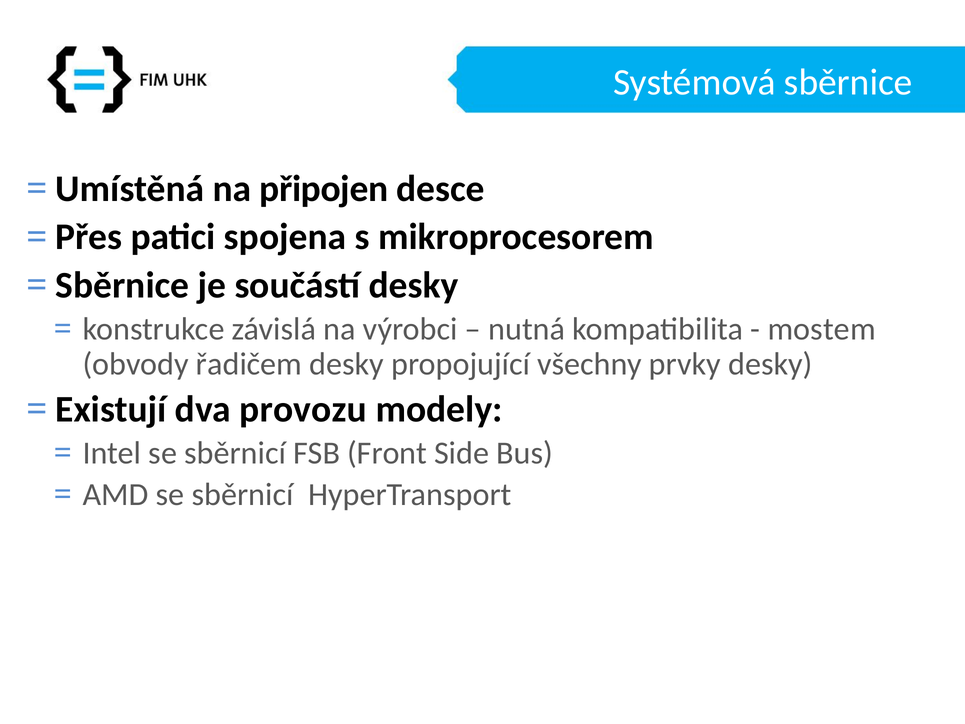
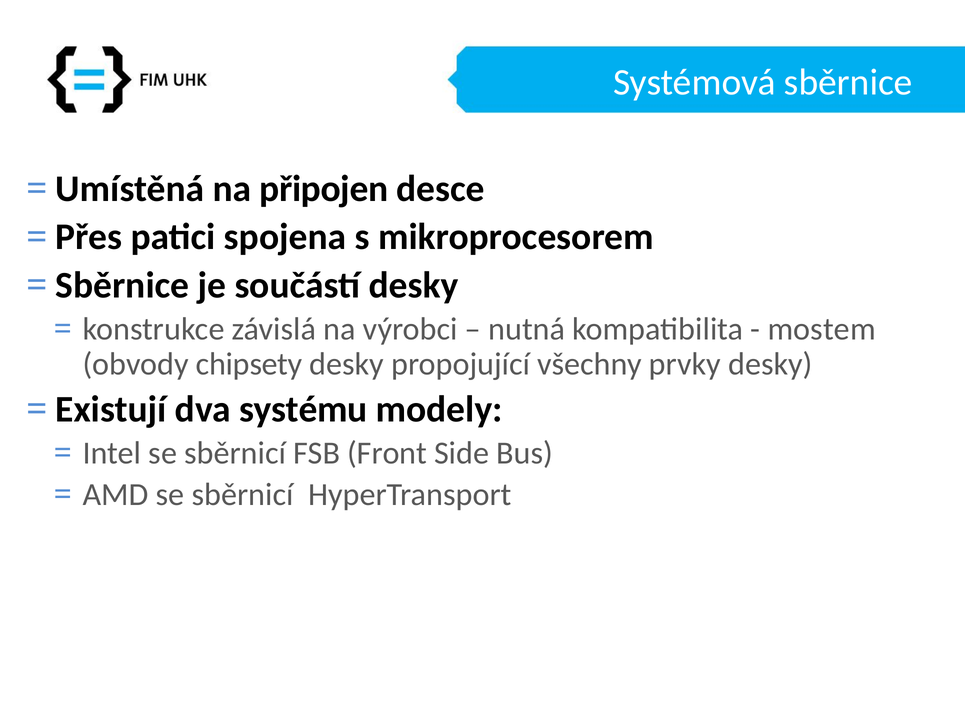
řadičem: řadičem -> chipsety
provozu: provozu -> systému
